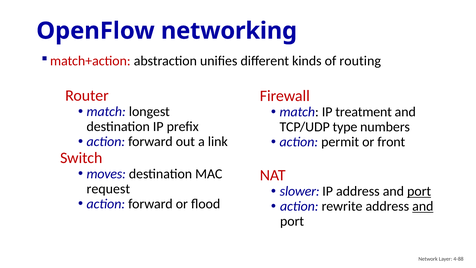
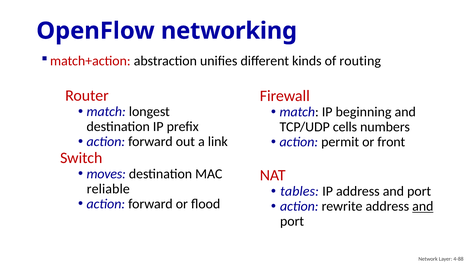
treatment: treatment -> beginning
type: type -> cells
request: request -> reliable
slower: slower -> tables
port at (419, 191) underline: present -> none
